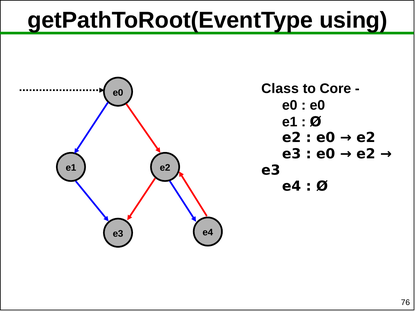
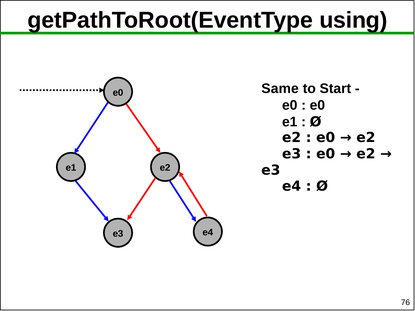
Class: Class -> Same
Core: Core -> Start
